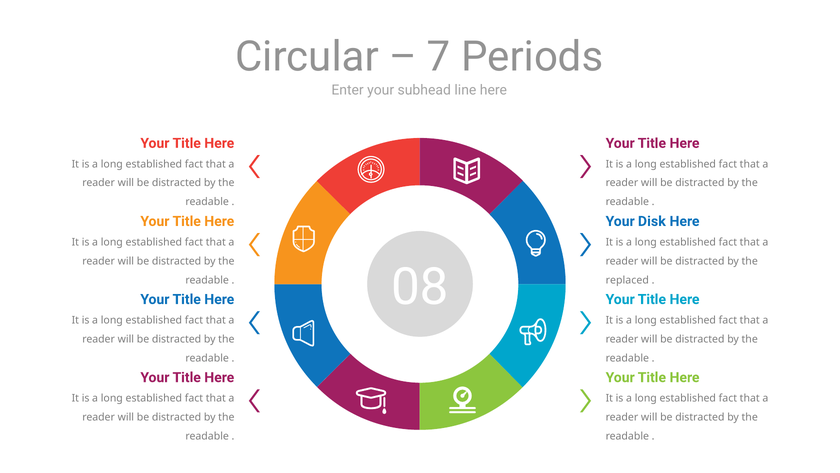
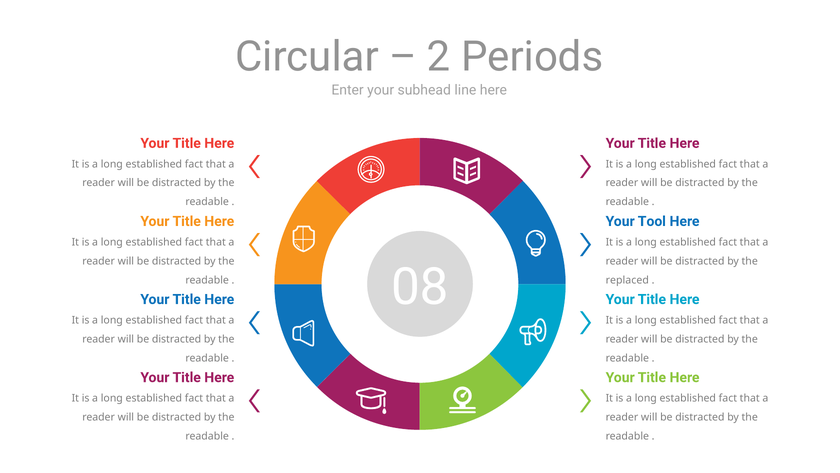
7: 7 -> 2
Disk: Disk -> Tool
